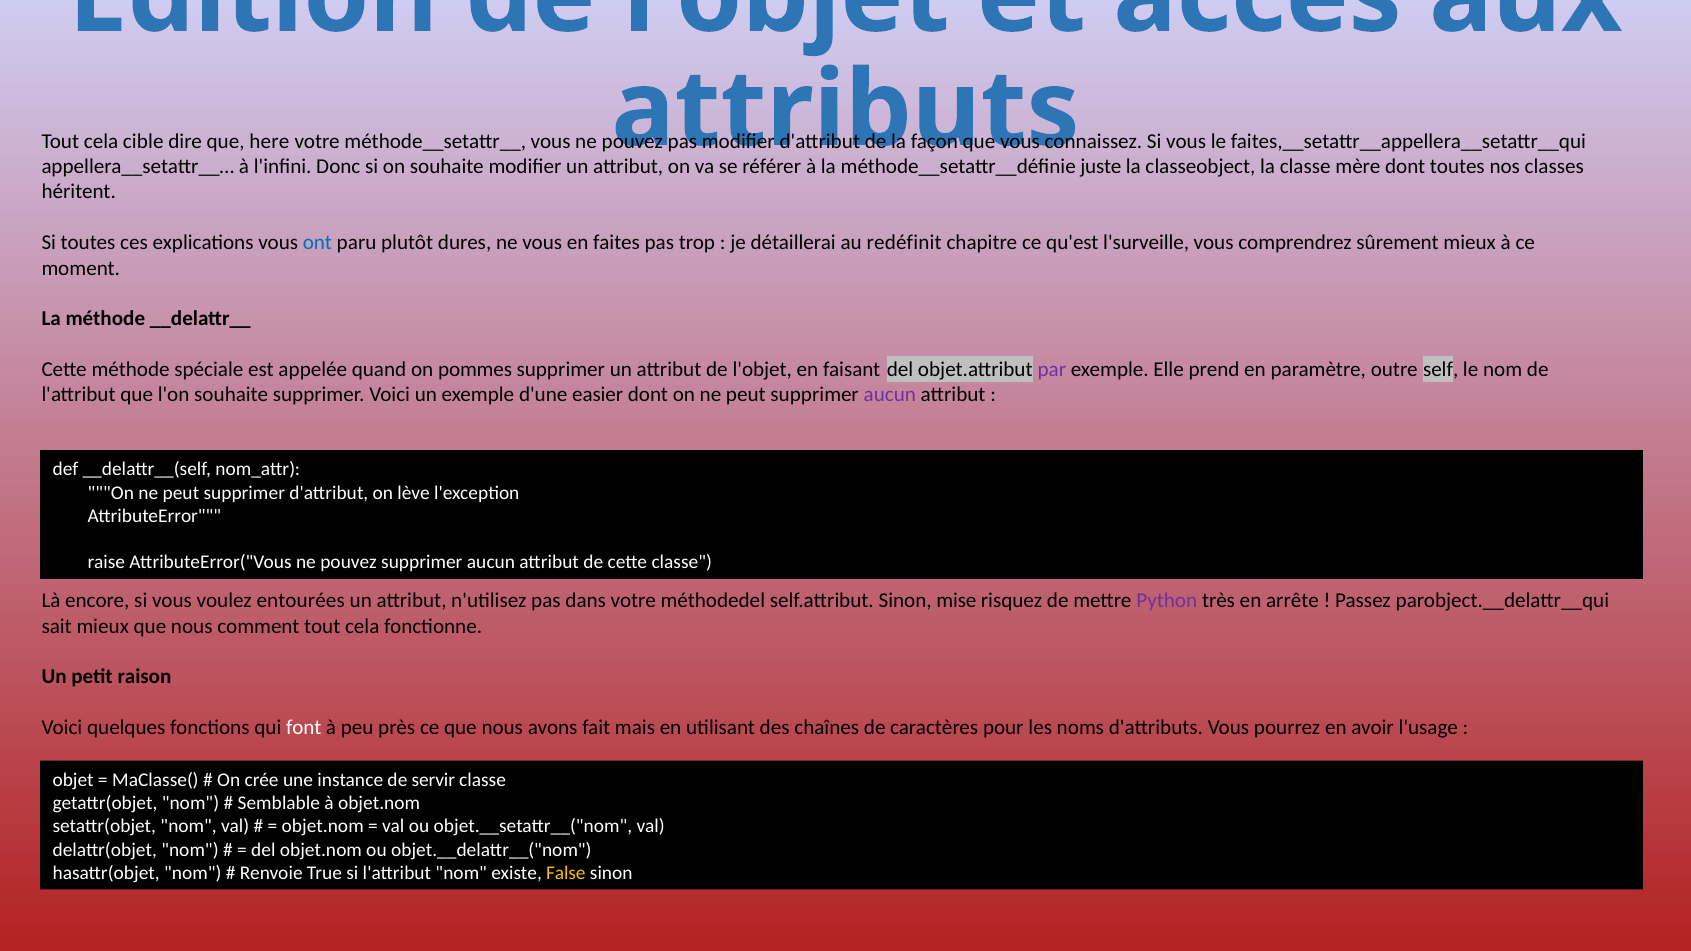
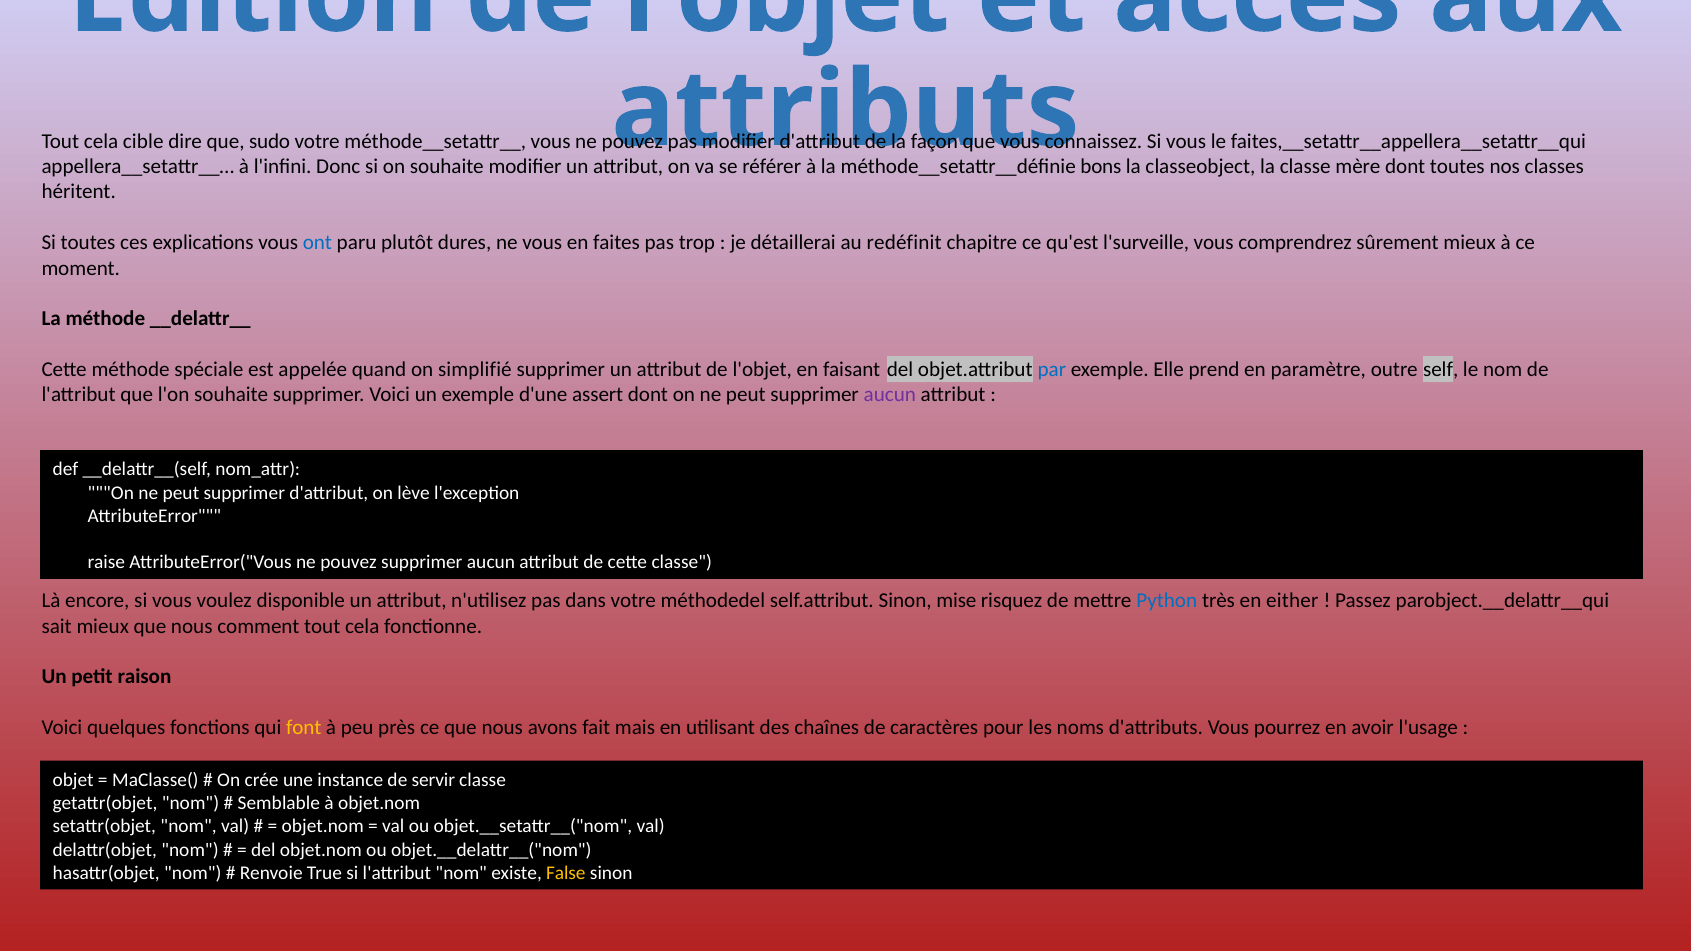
here: here -> sudo
juste: juste -> bons
pommes: pommes -> simplifié
par colour: purple -> blue
easier: easier -> assert
entourées: entourées -> disponible
Python colour: purple -> blue
arrête: arrête -> either
font colour: white -> yellow
